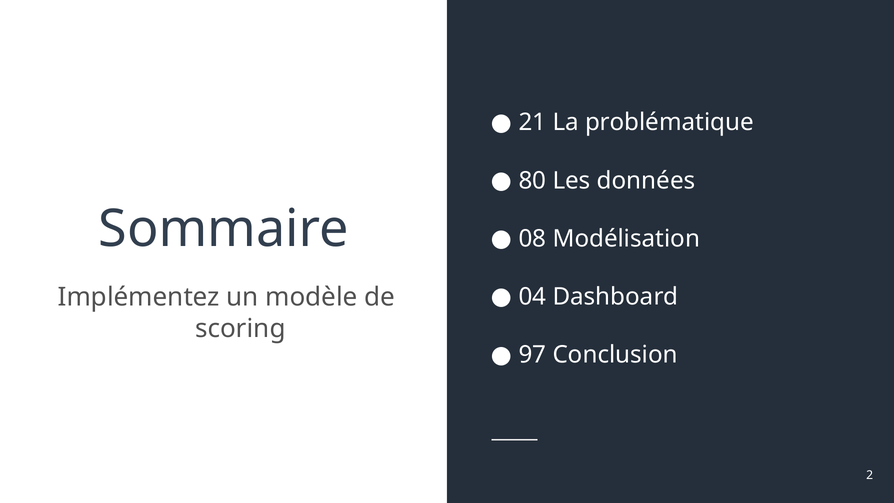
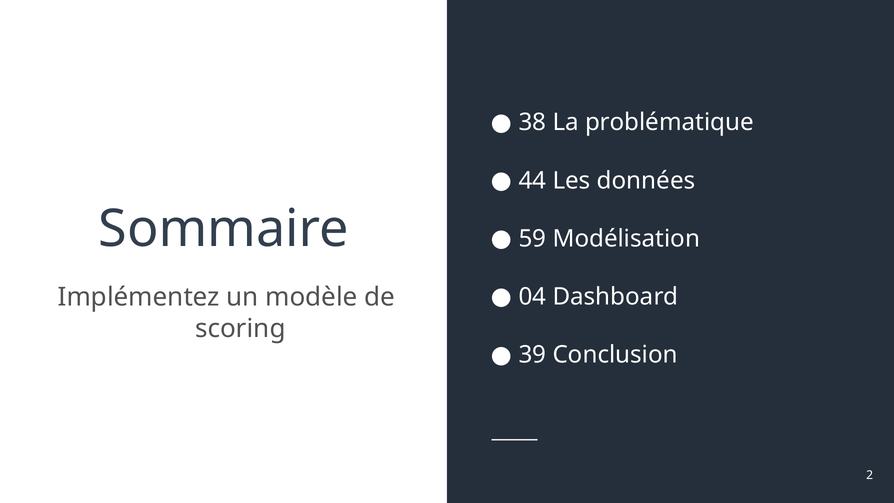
21: 21 -> 38
80: 80 -> 44
08: 08 -> 59
97: 97 -> 39
